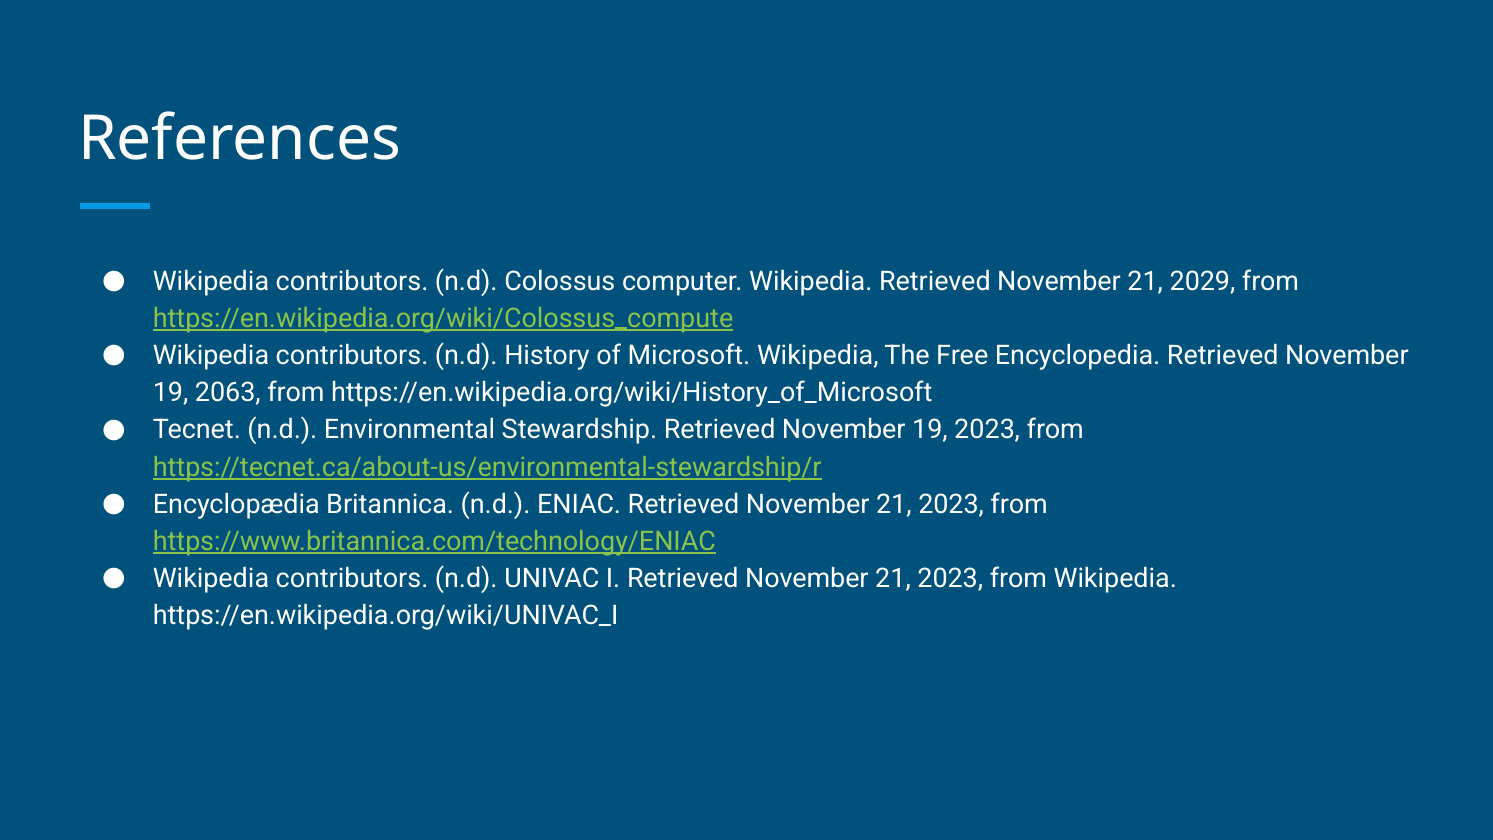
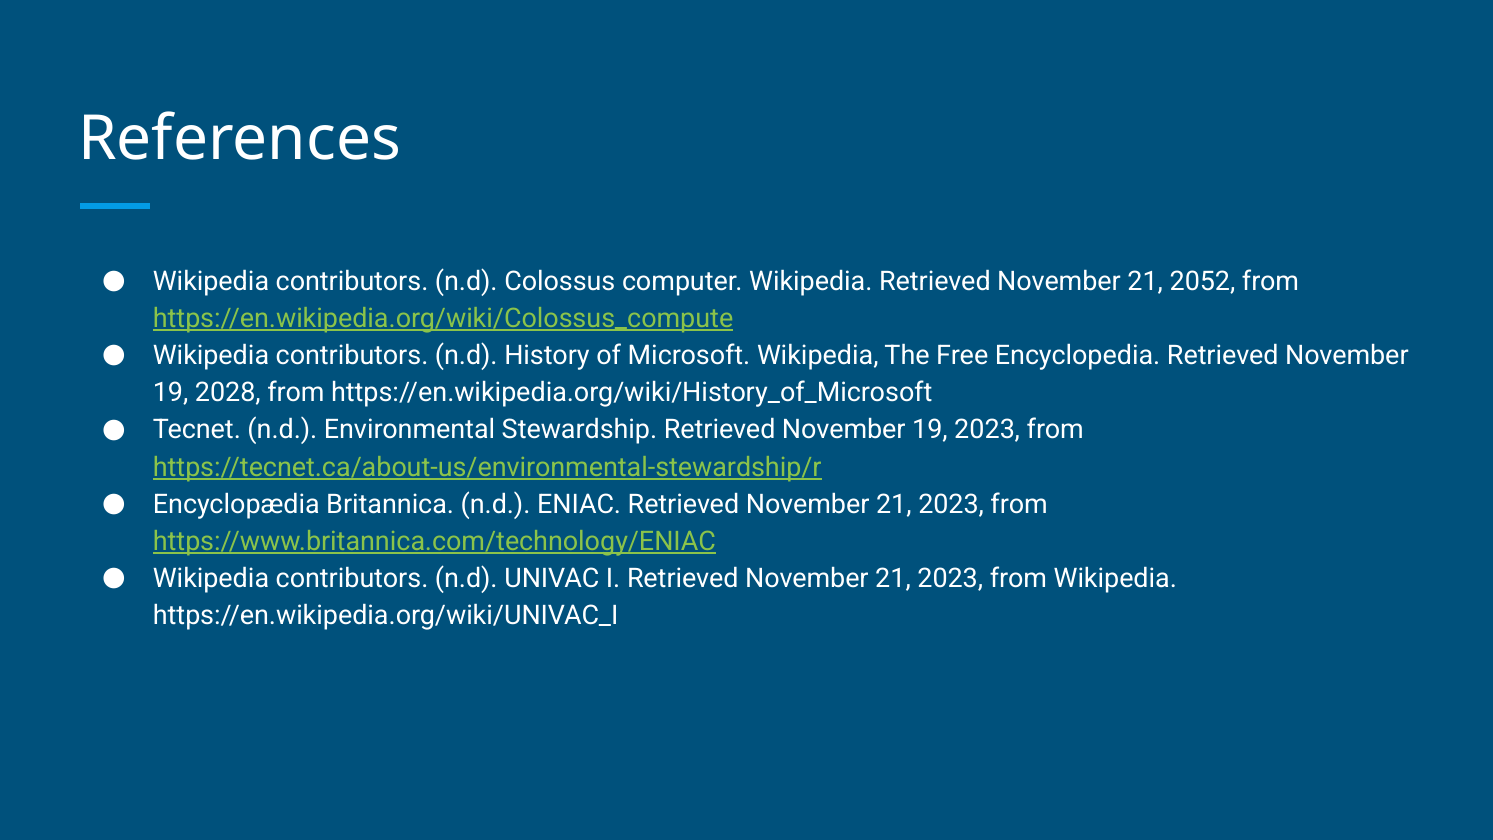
2029: 2029 -> 2052
2063: 2063 -> 2028
